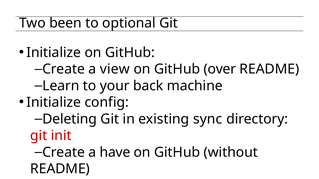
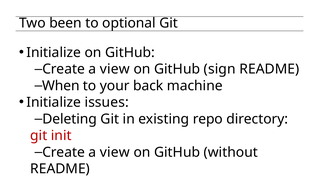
over: over -> sign
Learn: Learn -> When
config: config -> issues
sync: sync -> repo
have at (115, 152): have -> view
